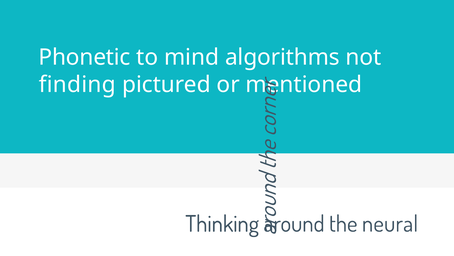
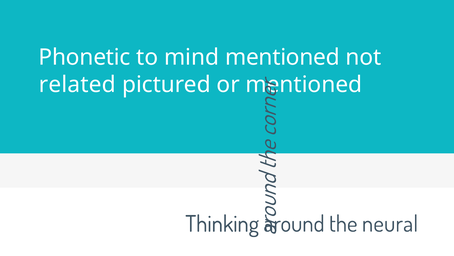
mind algorithms: algorithms -> mentioned
finding: finding -> related
